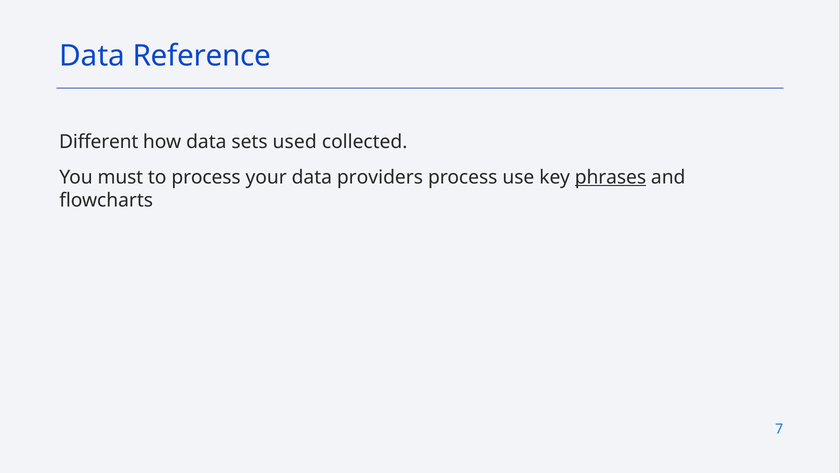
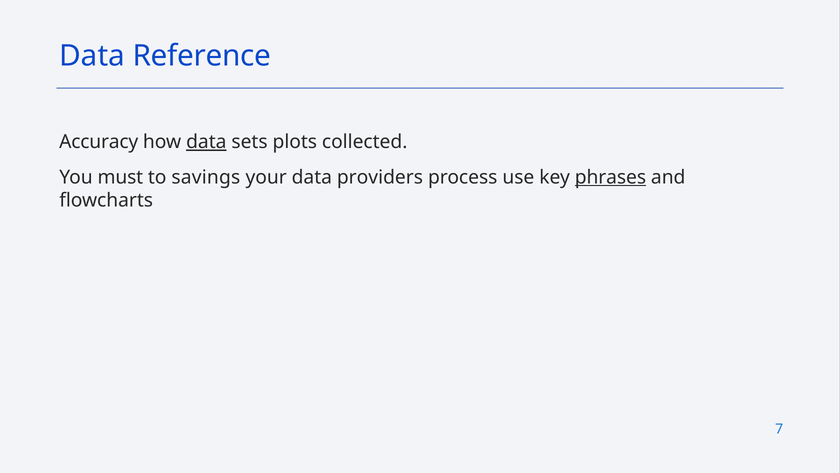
Different: Different -> Accuracy
data at (206, 142) underline: none -> present
used: used -> plots
to process: process -> savings
